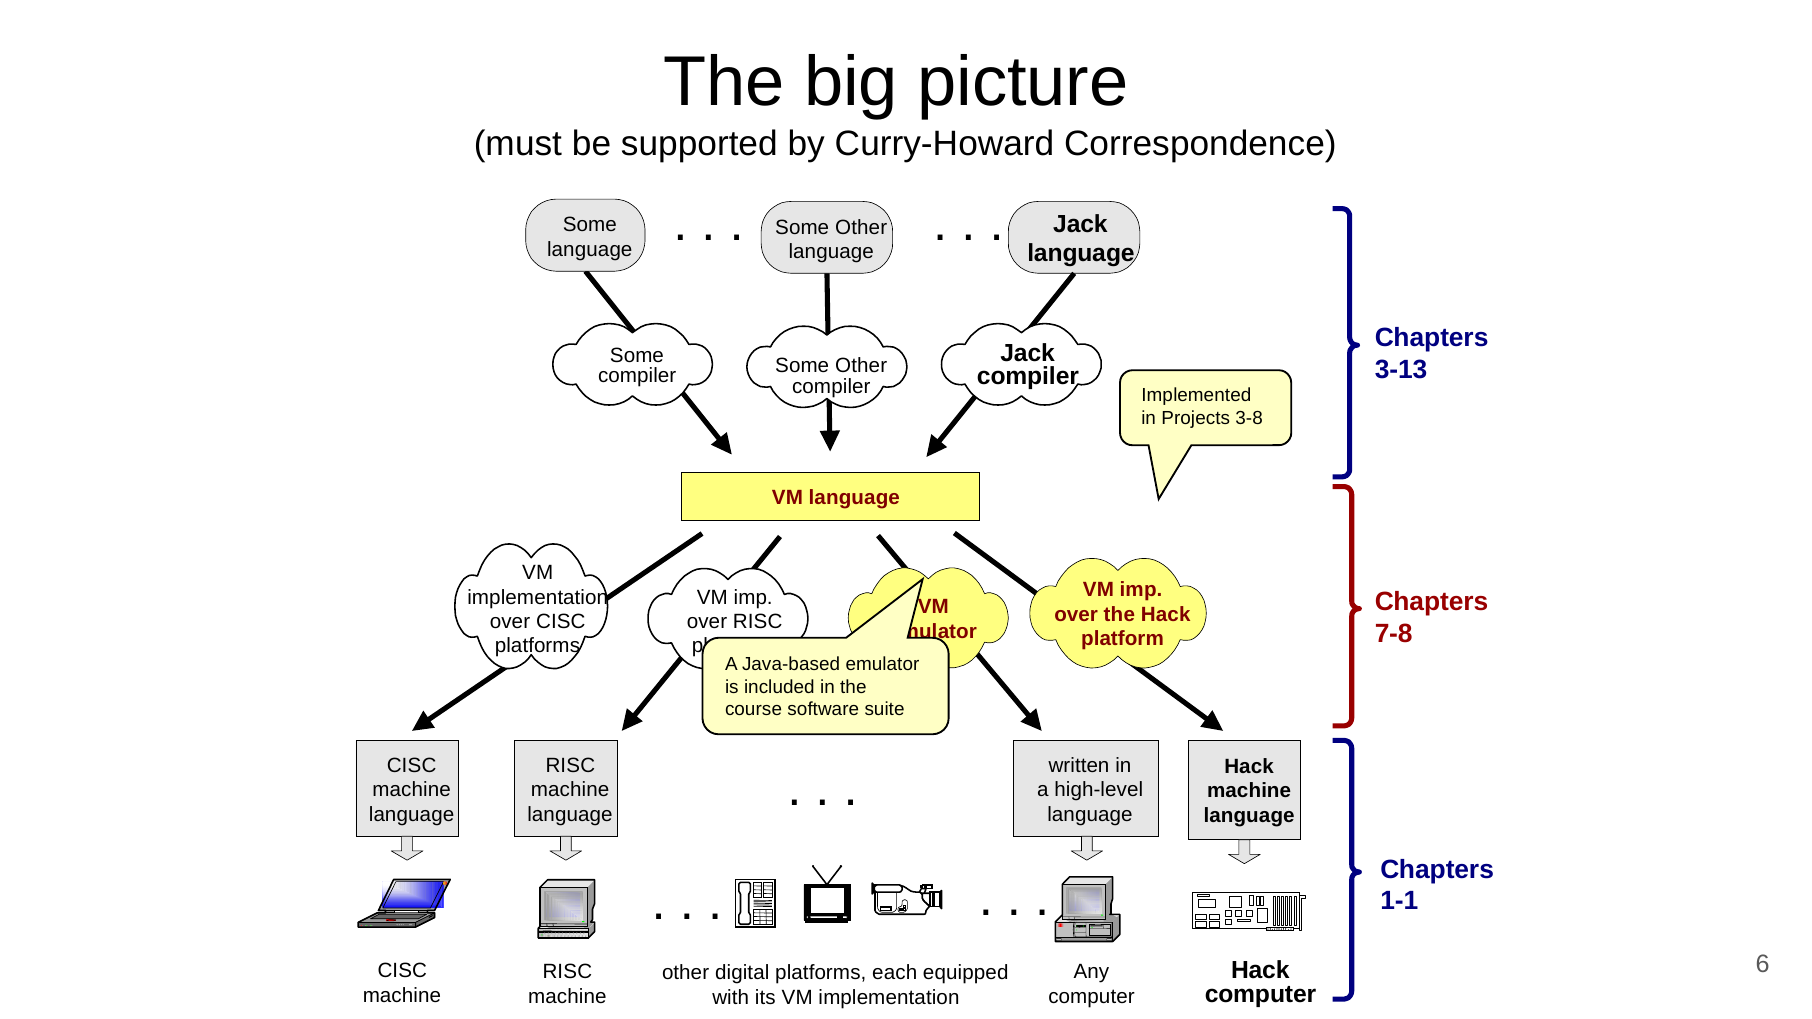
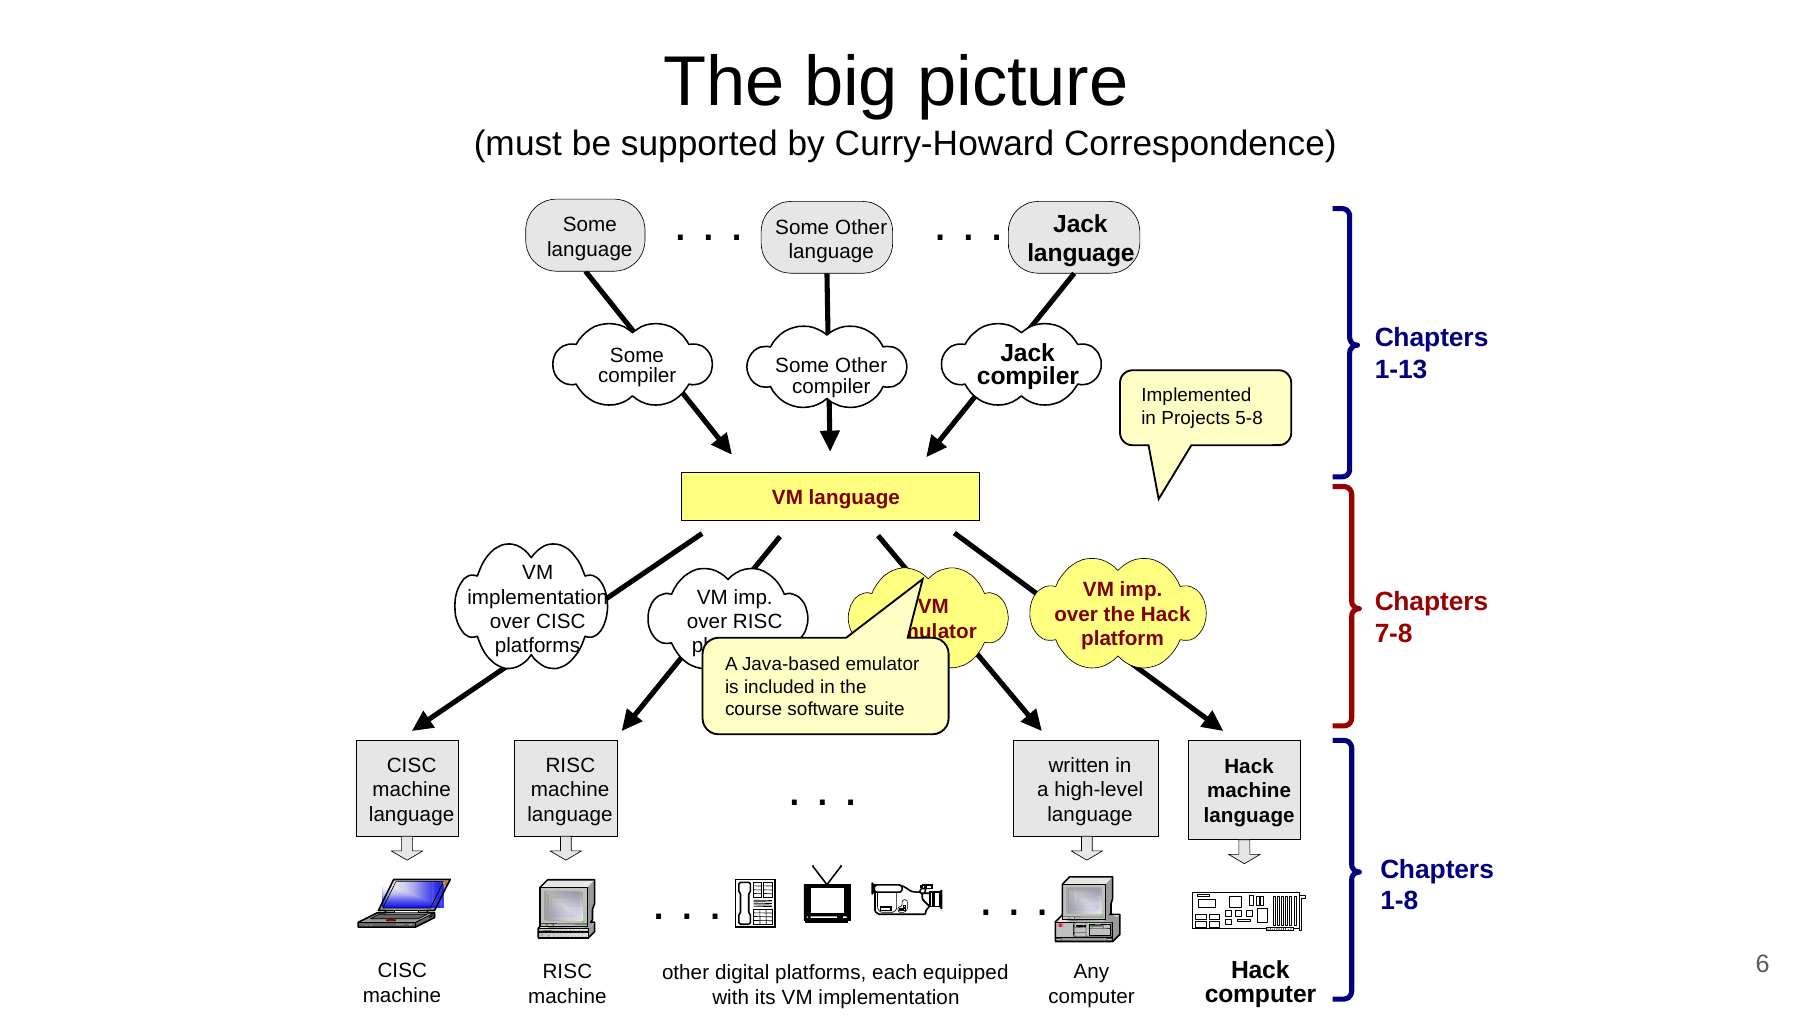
3-13: 3-13 -> 1-13
3-8: 3-8 -> 5-8
1-1: 1-1 -> 1-8
